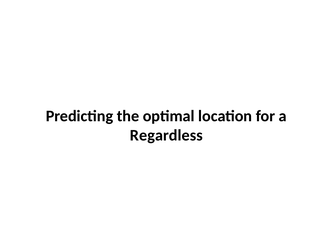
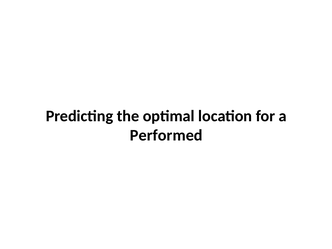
Regardless: Regardless -> Performed
